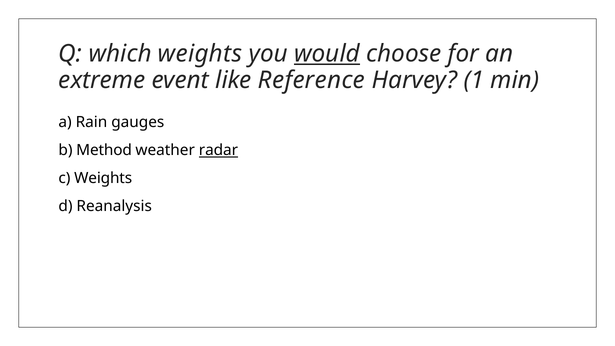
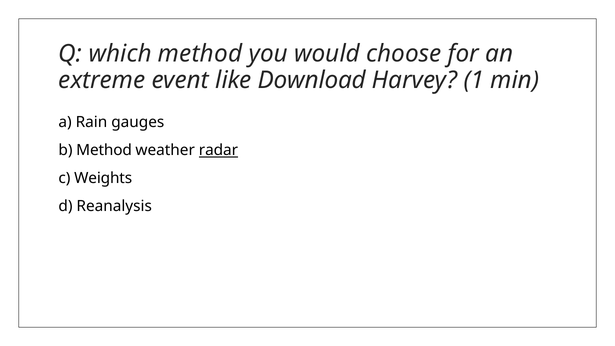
which weights: weights -> method
would underline: present -> none
Reference: Reference -> Download
